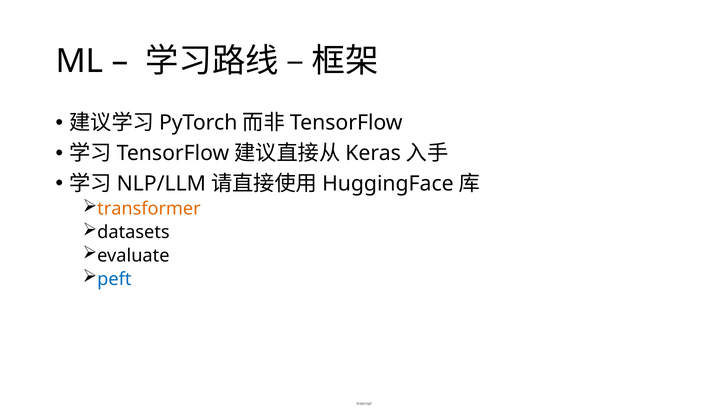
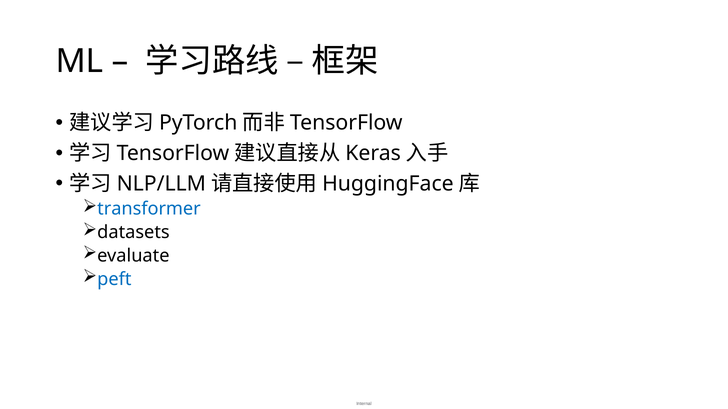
transformer colour: orange -> blue
